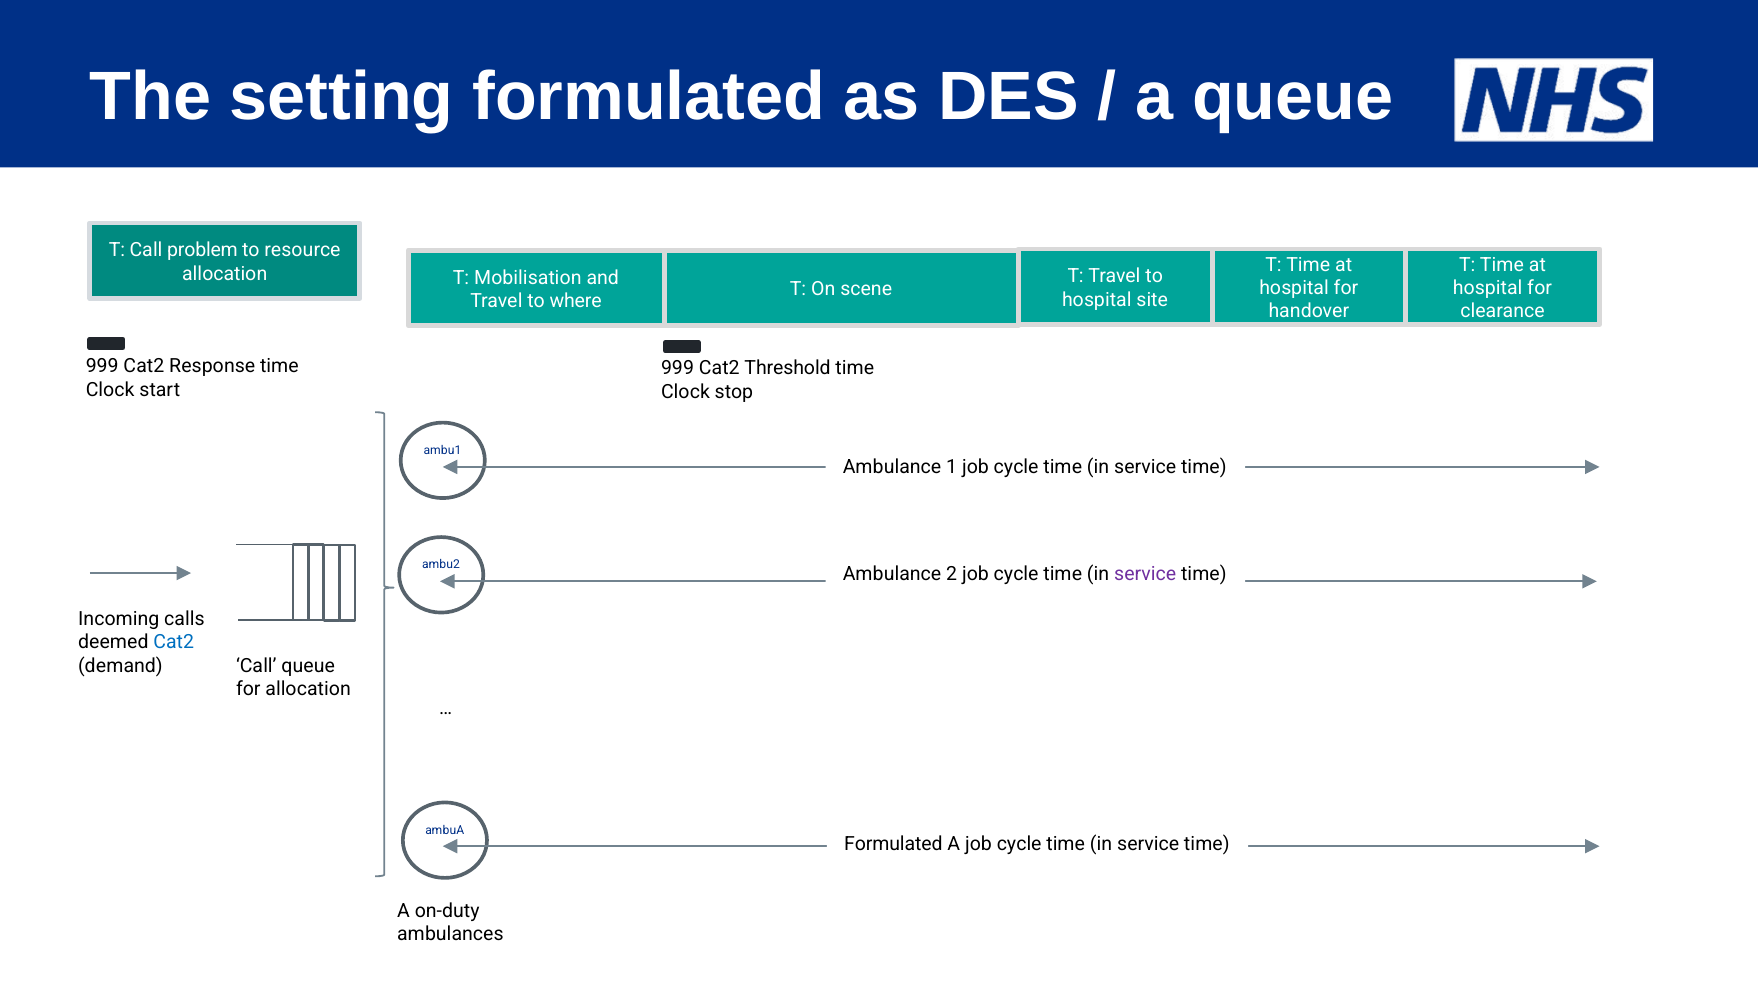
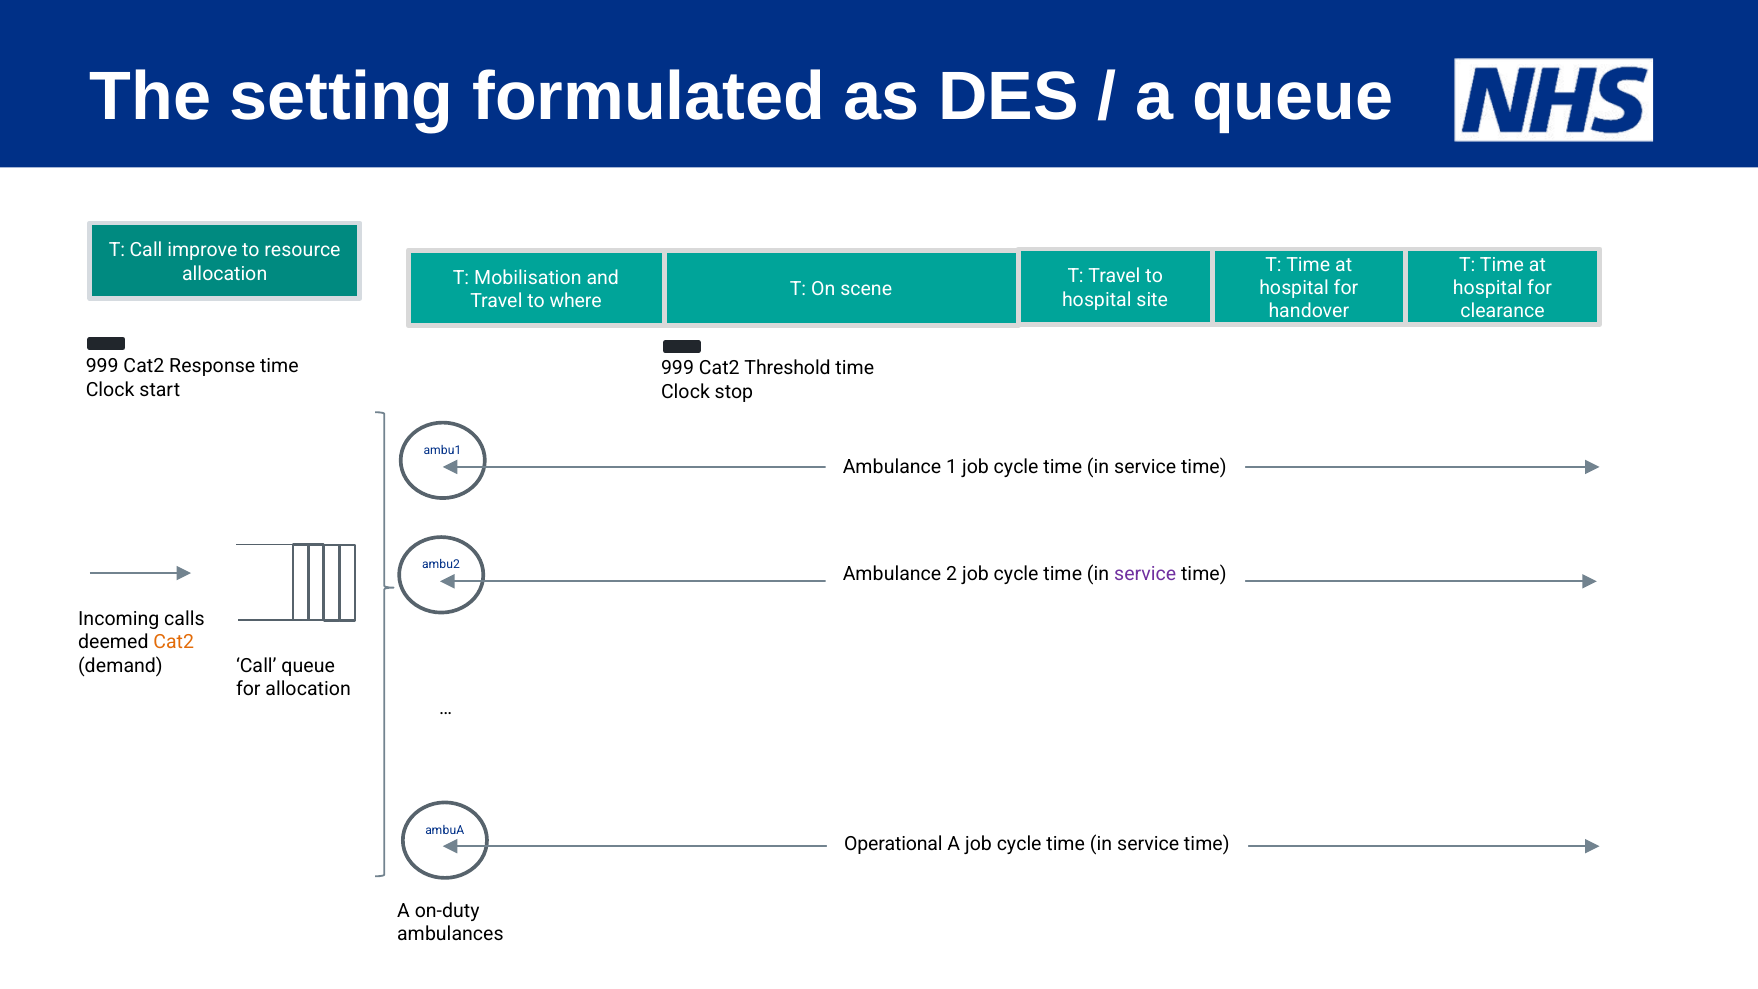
problem: problem -> improve
Cat2 at (174, 642) colour: blue -> orange
Formulated at (893, 844): Formulated -> Operational
